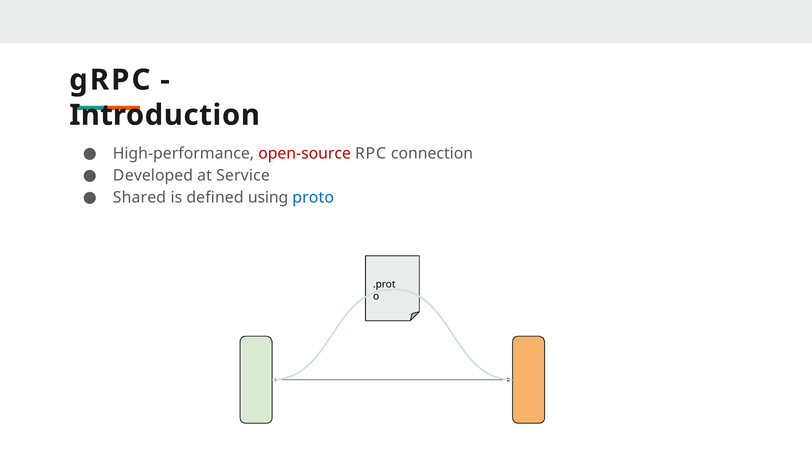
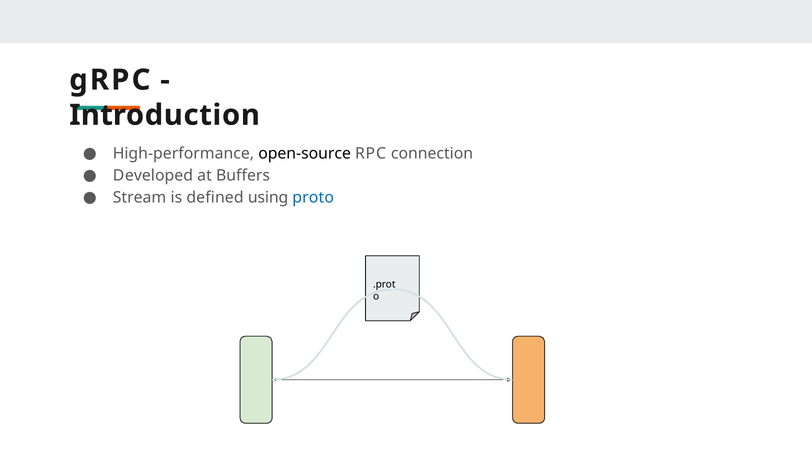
open-source colour: red -> black
Service: Service -> Buffers
Shared: Shared -> Stream
